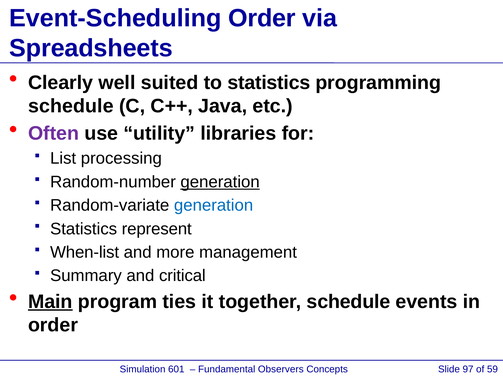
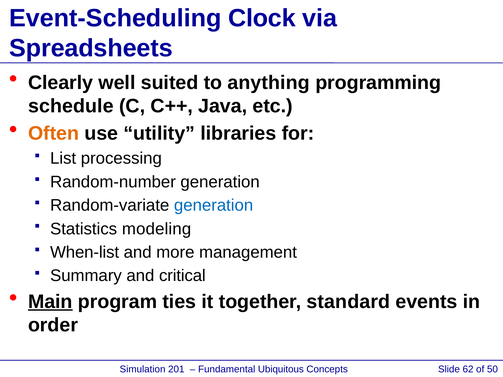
Event-Scheduling Order: Order -> Clock
to statistics: statistics -> anything
Often colour: purple -> orange
generation at (220, 182) underline: present -> none
represent: represent -> modeling
together schedule: schedule -> standard
601: 601 -> 201
Observers: Observers -> Ubiquitous
97: 97 -> 62
59: 59 -> 50
